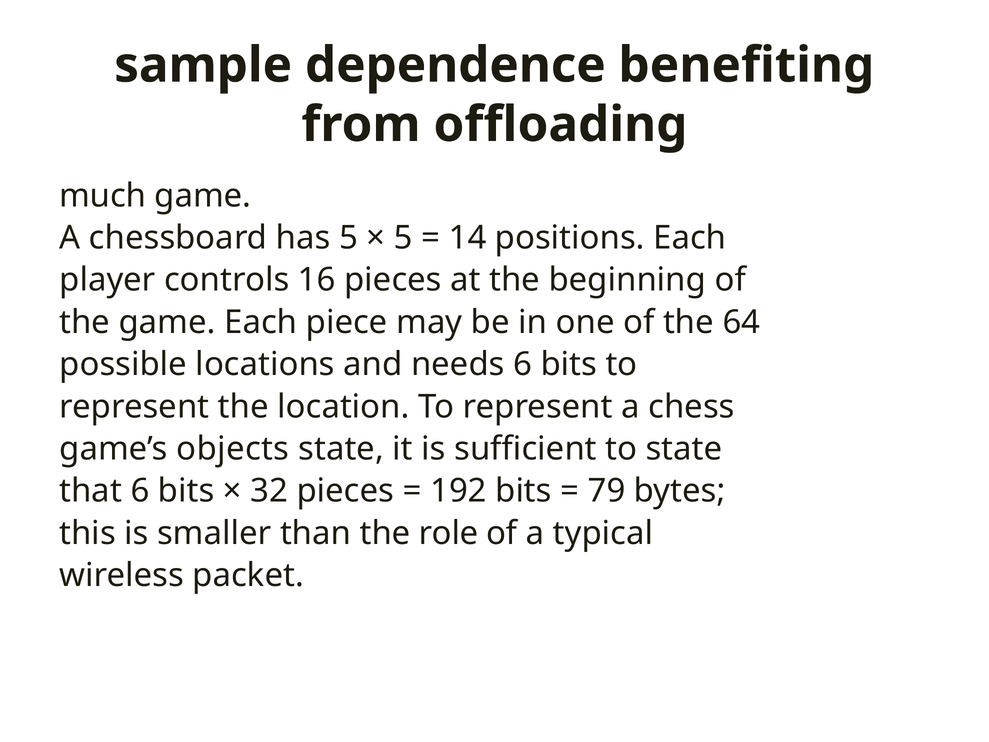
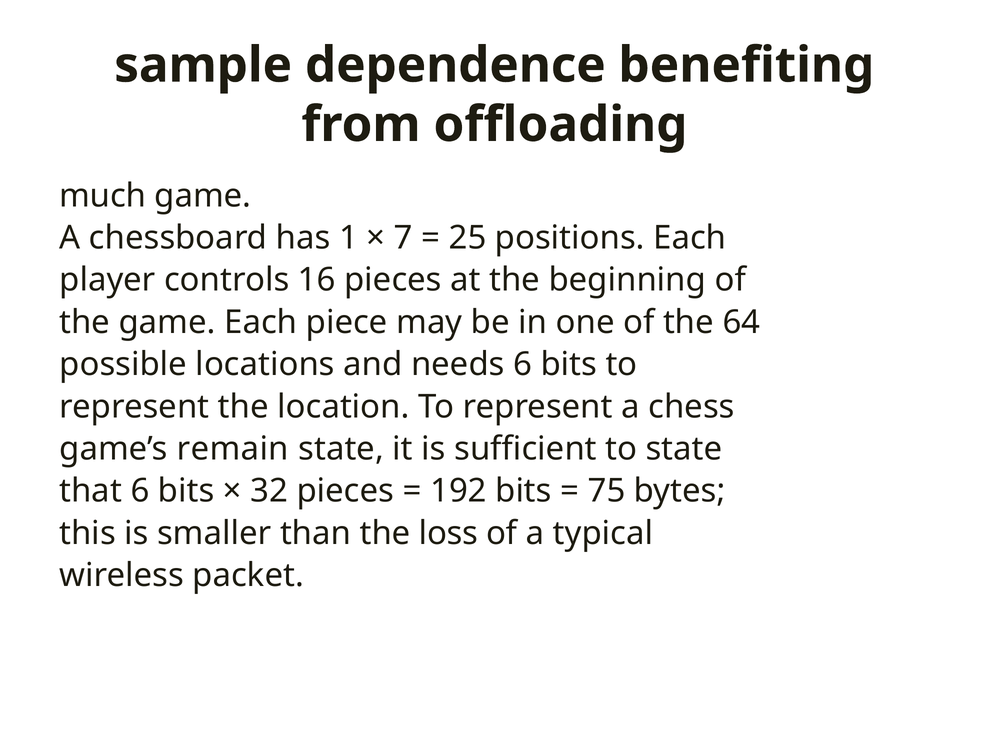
has 5: 5 -> 1
5 at (403, 238): 5 -> 7
14: 14 -> 25
objects: objects -> remain
79: 79 -> 75
role: role -> loss
